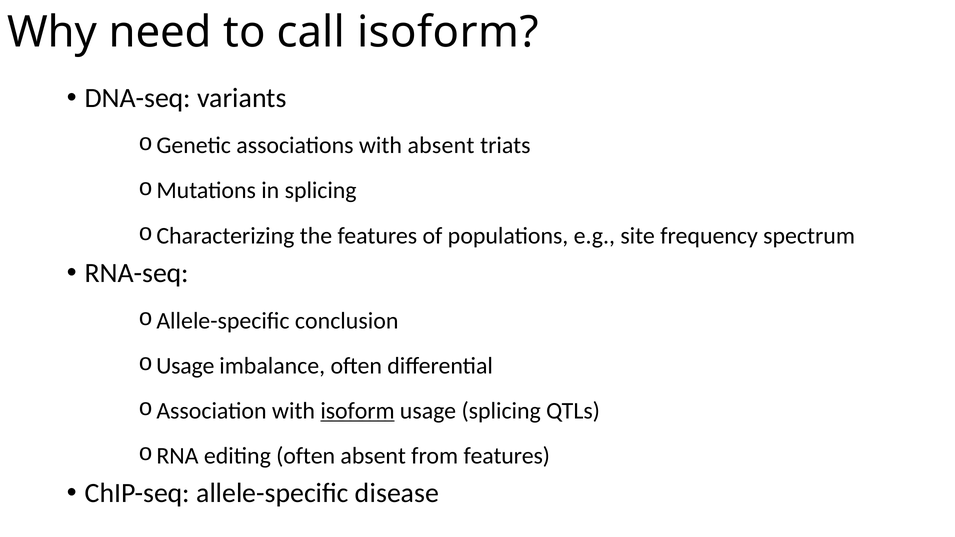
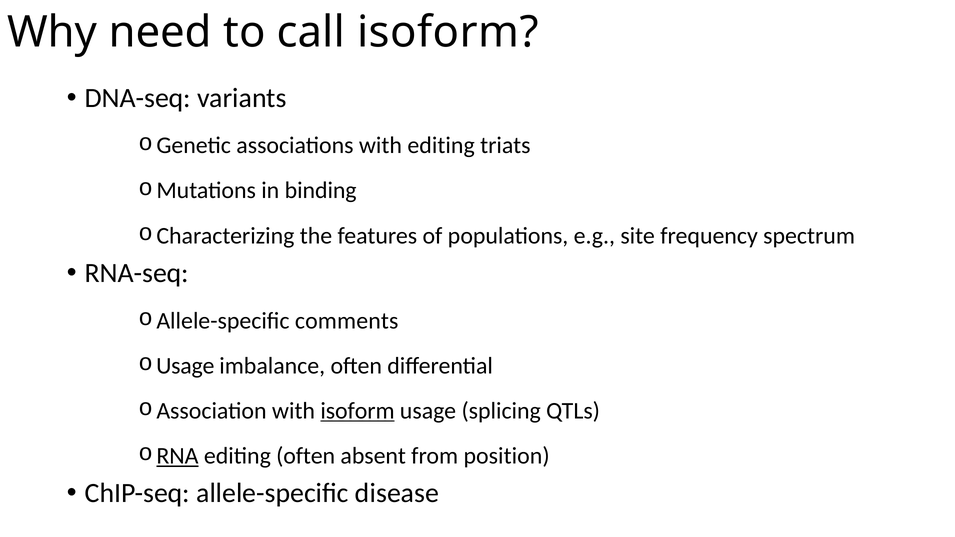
with absent: absent -> editing
in splicing: splicing -> binding
conclusion: conclusion -> comments
RNA underline: none -> present
from features: features -> position
